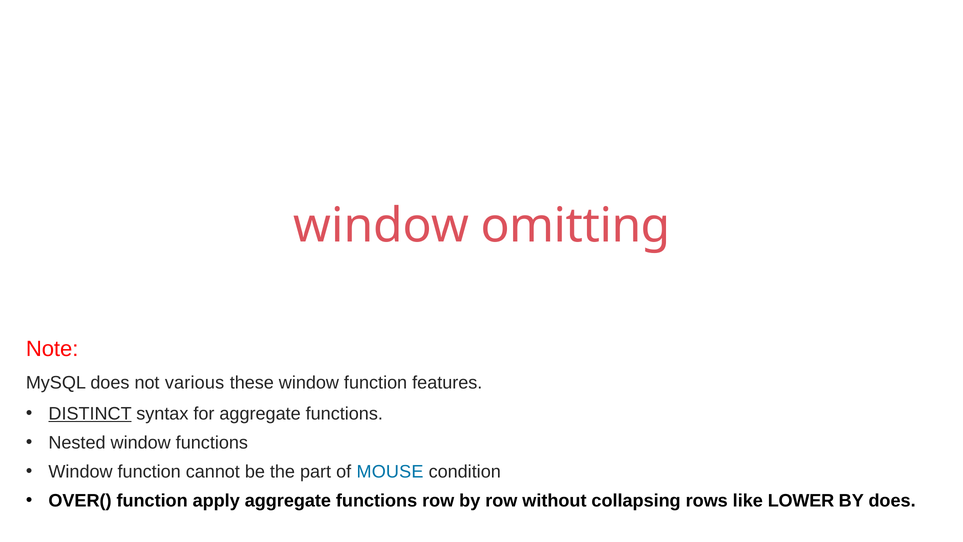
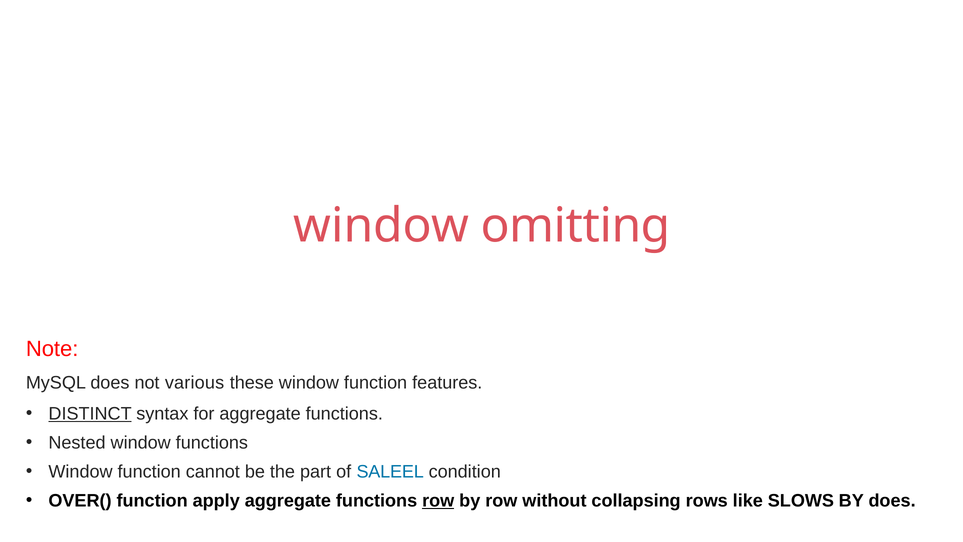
MOUSE: MOUSE -> SALEEL
row at (438, 500) underline: none -> present
LOWER: LOWER -> SLOWS
